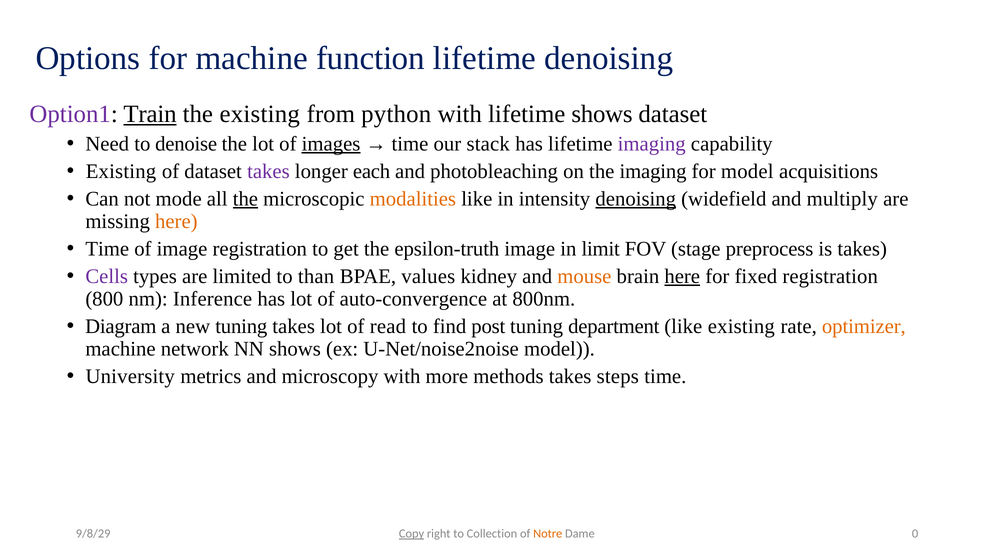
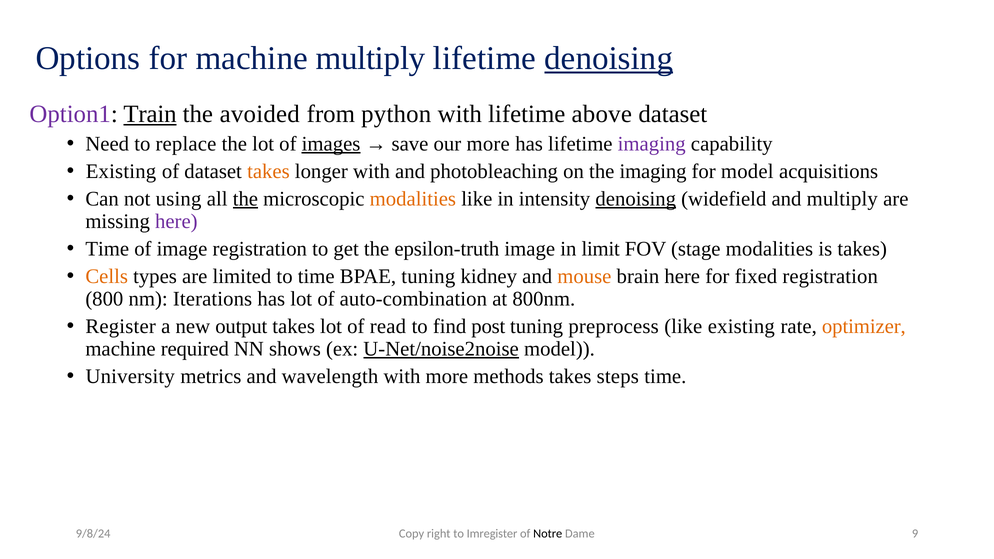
machine function: function -> multiply
denoising at (609, 58) underline: none -> present
the existing: existing -> avoided
lifetime shows: shows -> above
denoise: denoise -> replace
time at (410, 144): time -> save
our stack: stack -> more
takes at (268, 171) colour: purple -> orange
longer each: each -> with
mode: mode -> using
here at (176, 221) colour: orange -> purple
stage preprocess: preprocess -> modalities
Cells colour: purple -> orange
to than: than -> time
BPAE values: values -> tuning
here at (682, 276) underline: present -> none
Inference: Inference -> Iterations
auto-convergence: auto-convergence -> auto-combination
Diagram: Diagram -> Register
new tuning: tuning -> output
department: department -> preprocess
network: network -> required
U-Net/noise2noise underline: none -> present
microscopy: microscopy -> wavelength
Copy underline: present -> none
Collection: Collection -> Imregister
Notre colour: orange -> black
0: 0 -> 9
9/8/29: 9/8/29 -> 9/8/24
